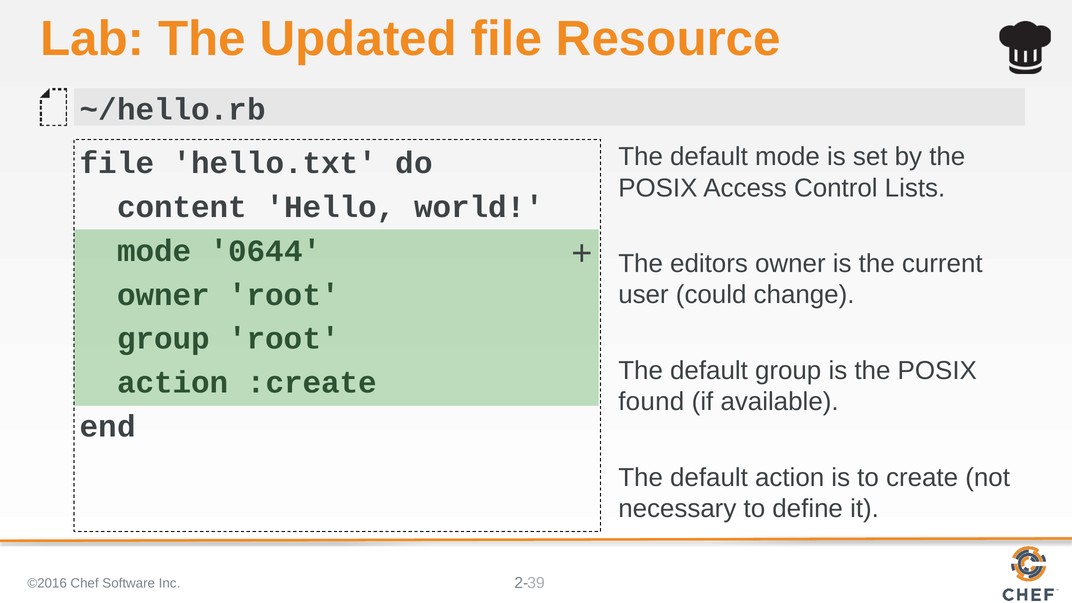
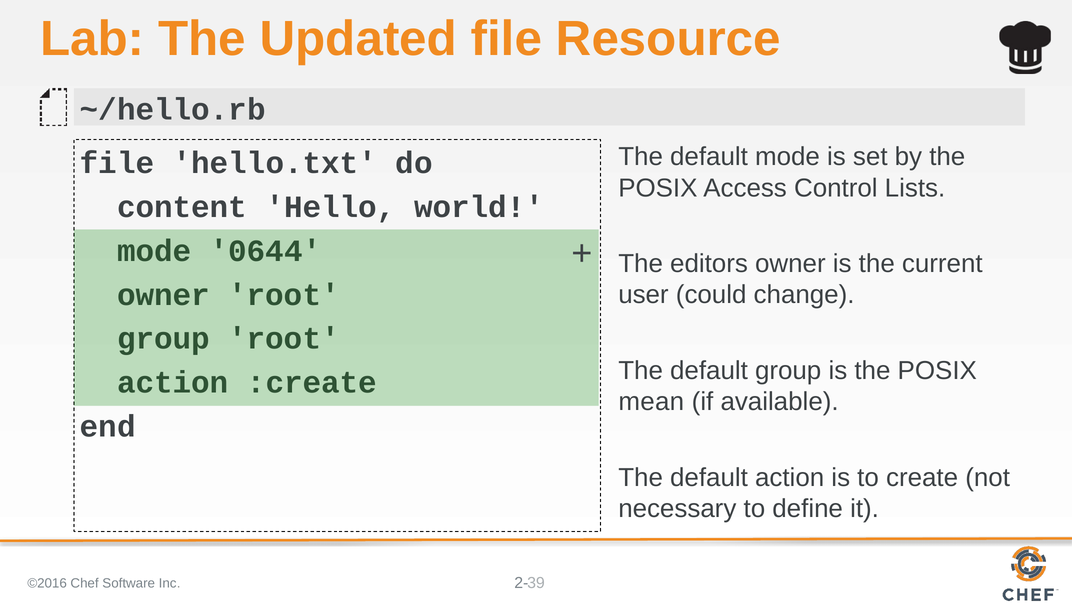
found: found -> mean
